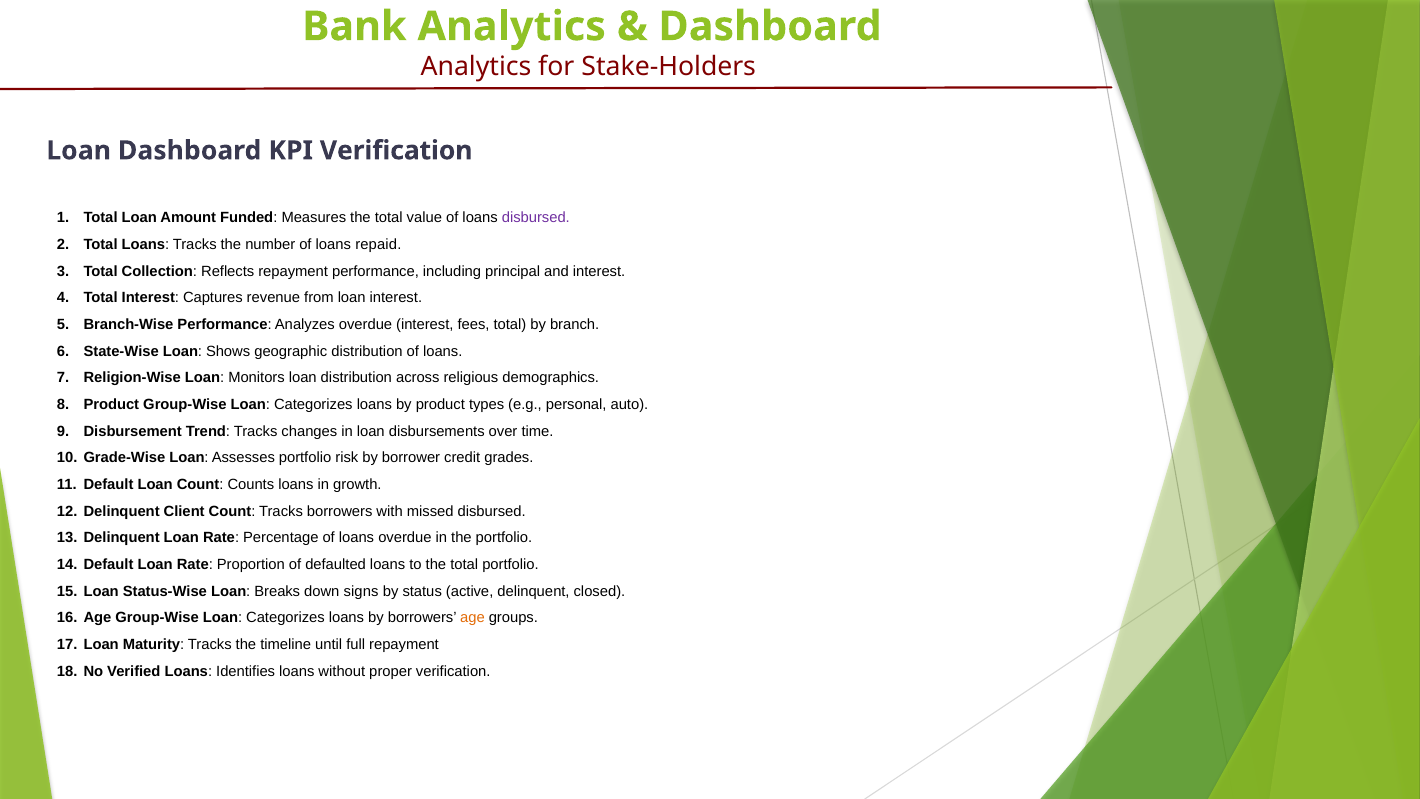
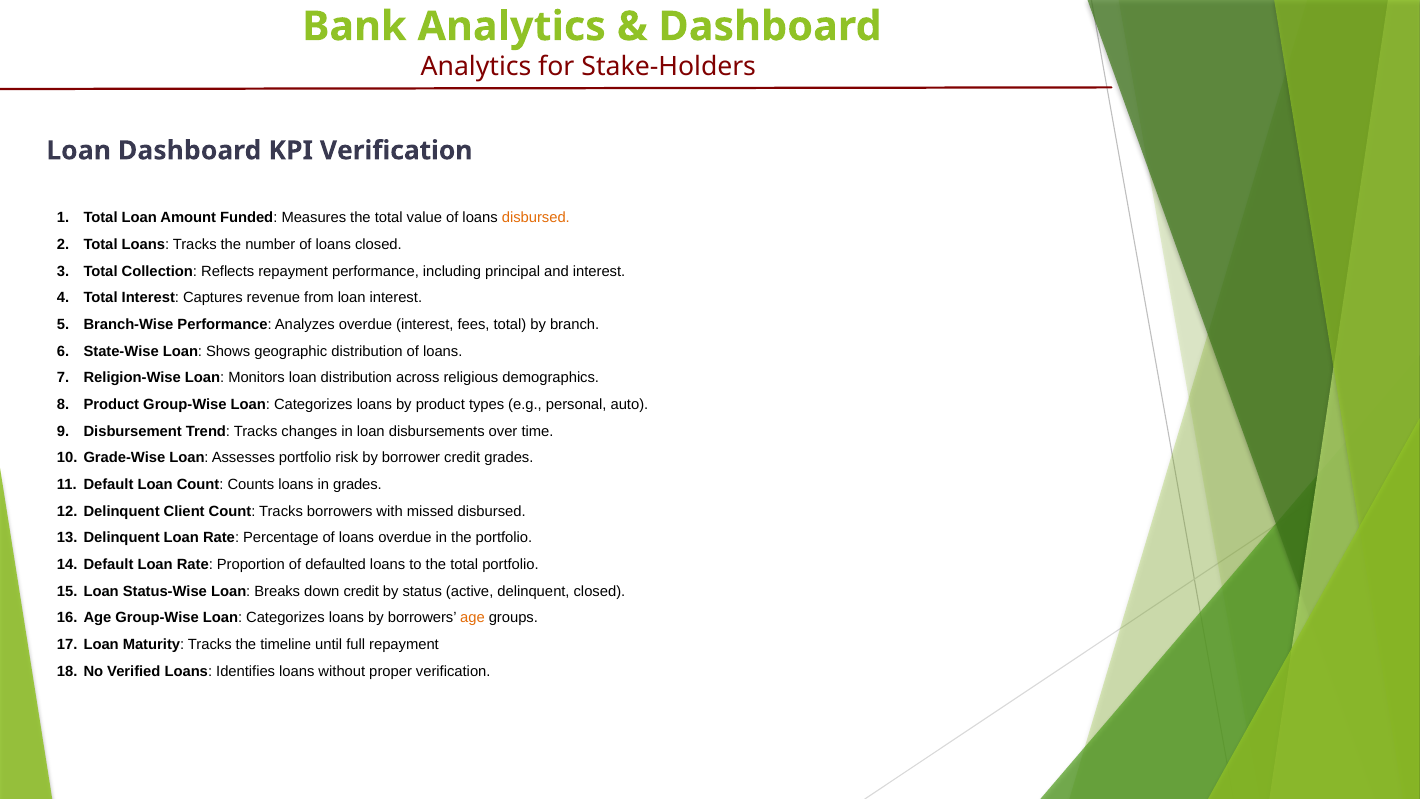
disbursed at (536, 218) colour: purple -> orange
loans repaid: repaid -> closed
in growth: growth -> grades
down signs: signs -> credit
